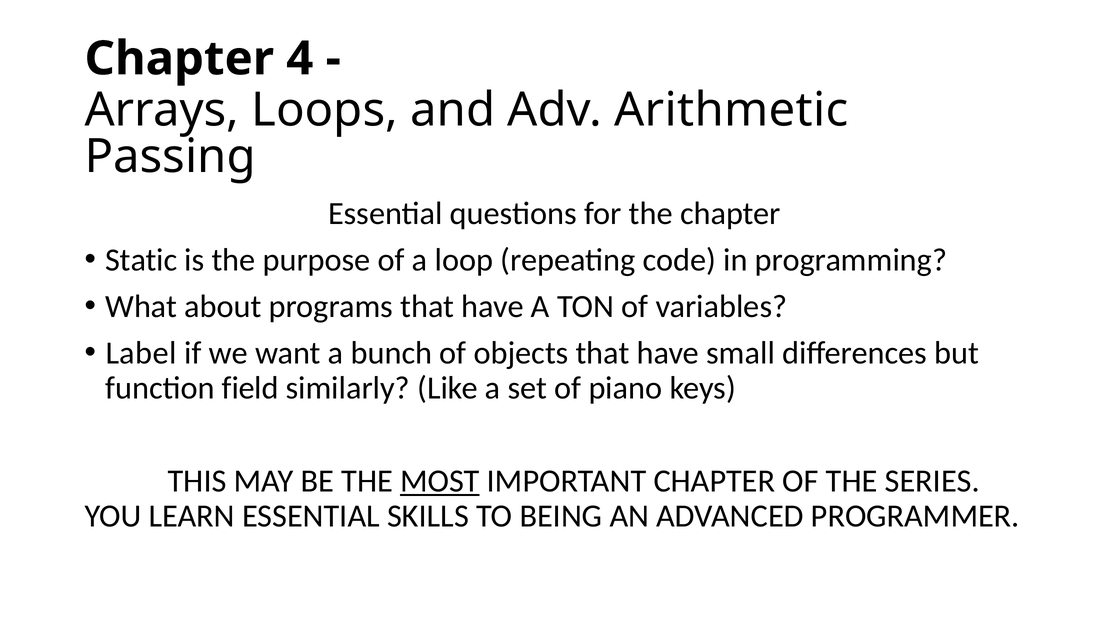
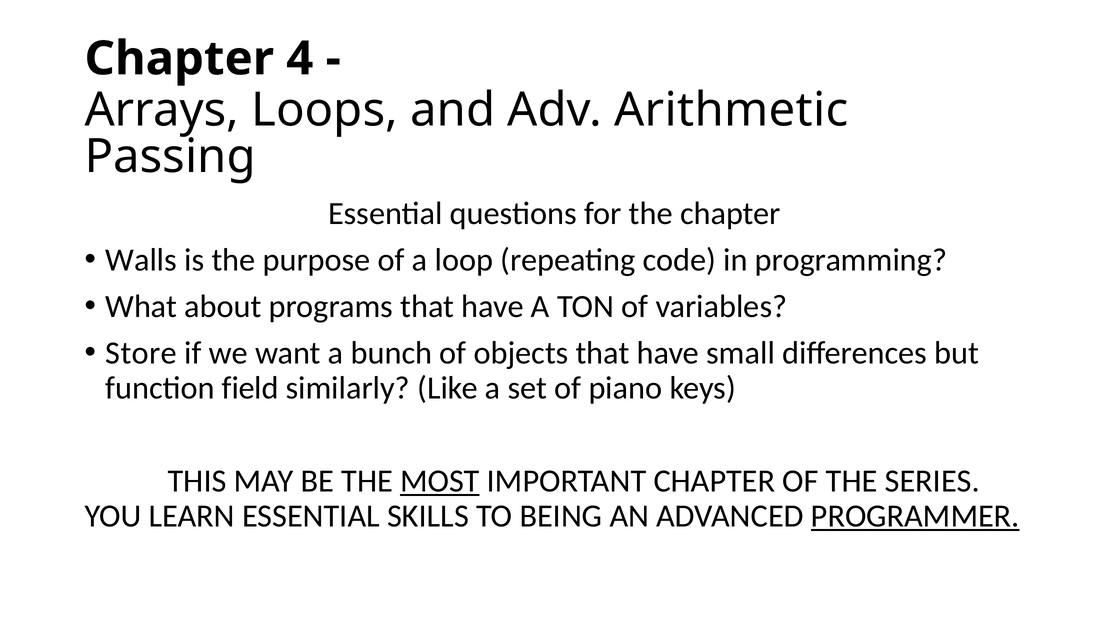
Static: Static -> Walls
Label: Label -> Store
PROGRAMMER underline: none -> present
